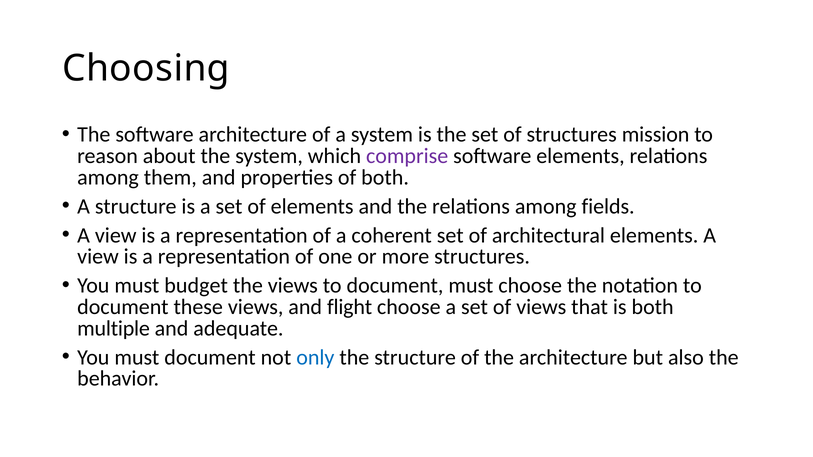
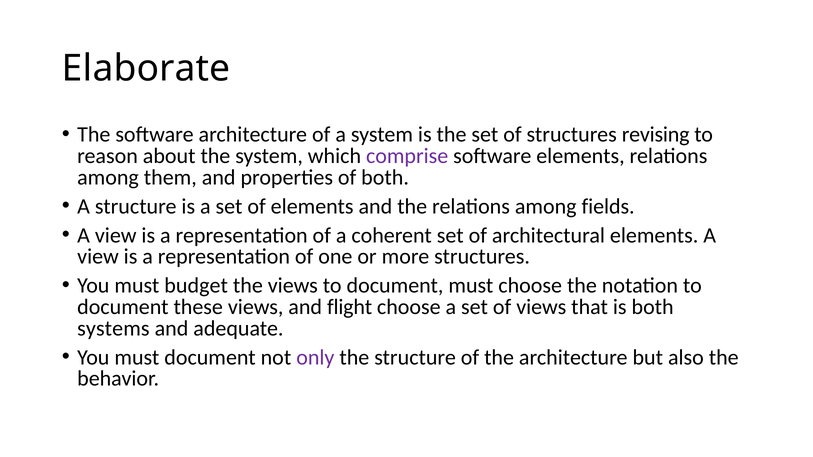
Choosing: Choosing -> Elaborate
mission: mission -> revising
multiple: multiple -> systems
only colour: blue -> purple
